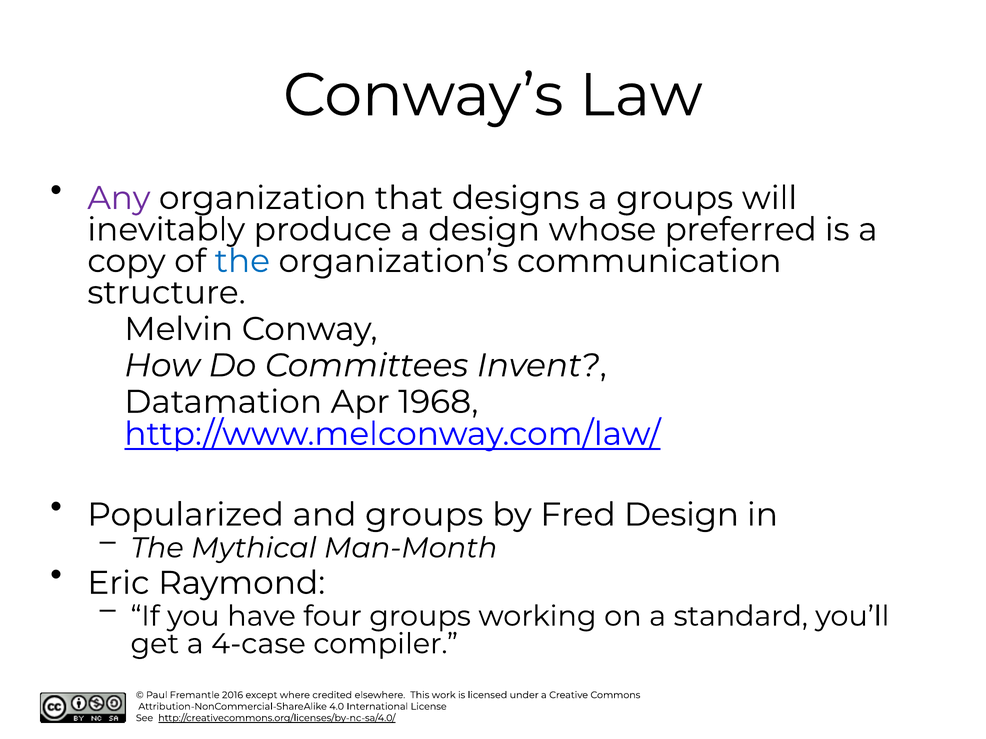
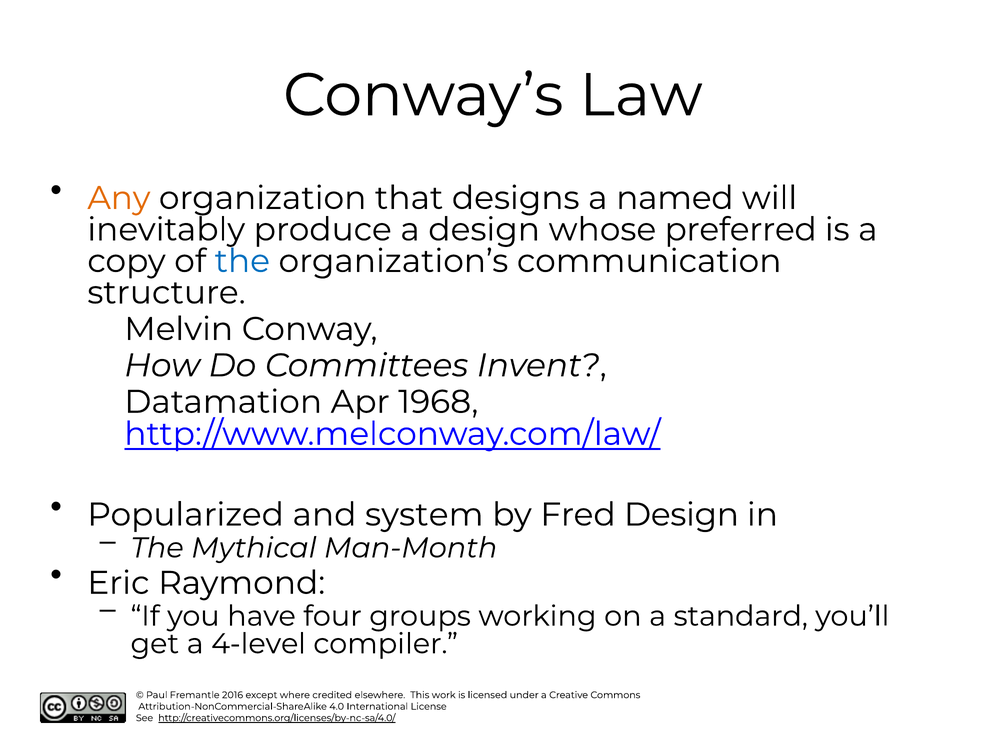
Any colour: purple -> orange
a groups: groups -> named
and groups: groups -> system
4-case: 4-case -> 4-level
